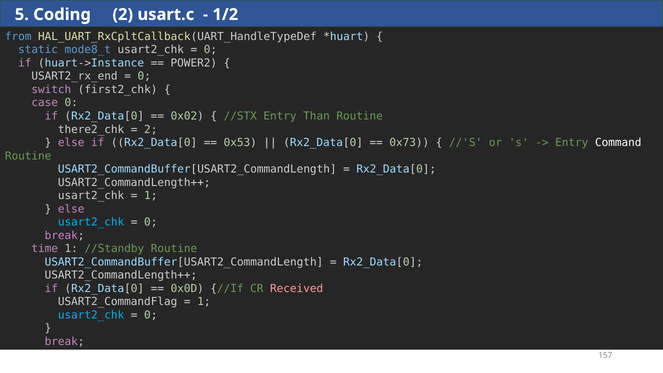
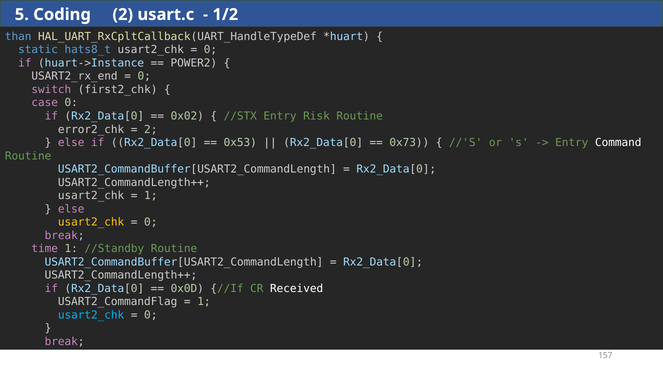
from: from -> than
mode8_t: mode8_t -> hats8_t
Than: Than -> Risk
there2_chk: there2_chk -> error2_chk
usart2_chk at (91, 222) colour: light blue -> yellow
Received colour: pink -> white
